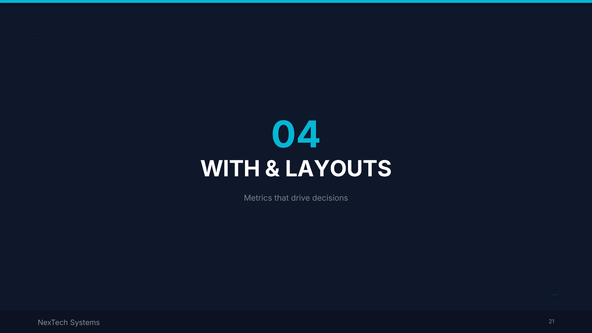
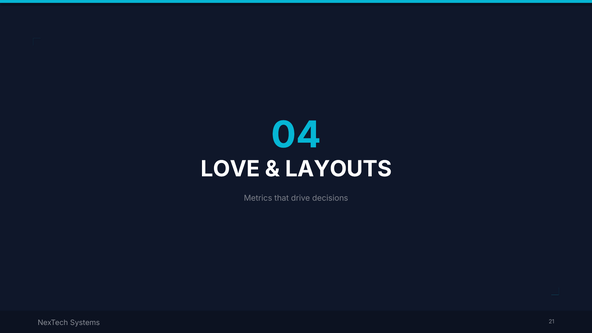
WITH: WITH -> LOVE
